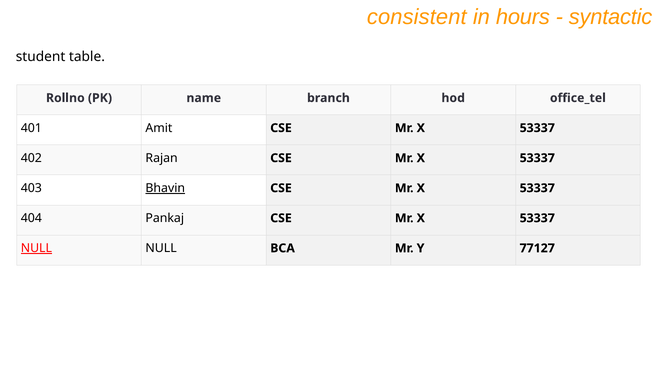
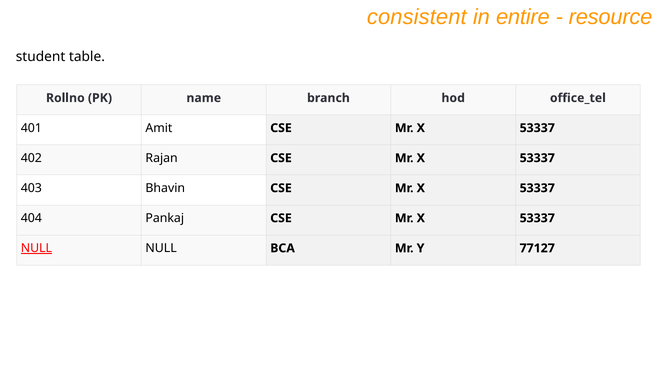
hours: hours -> entire
syntactic: syntactic -> resource
Bhavin underline: present -> none
